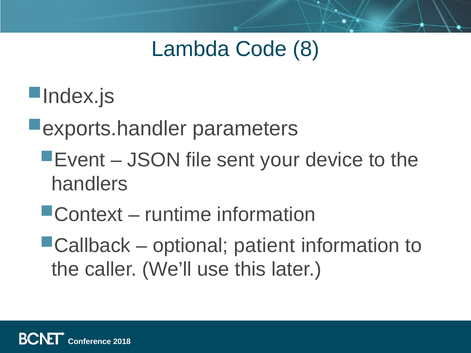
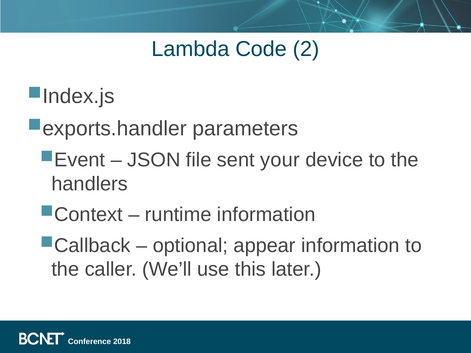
8: 8 -> 2
patient: patient -> appear
